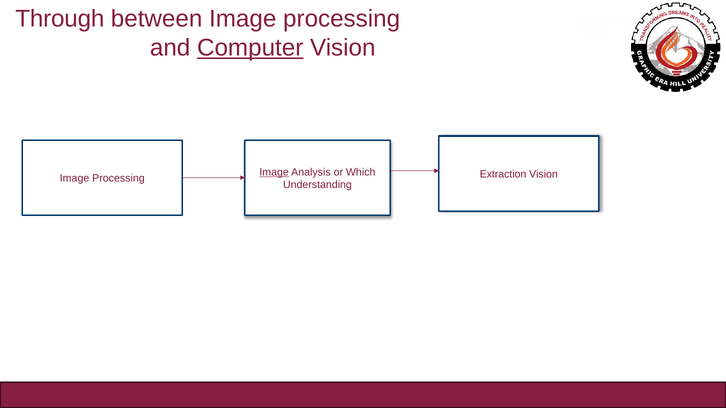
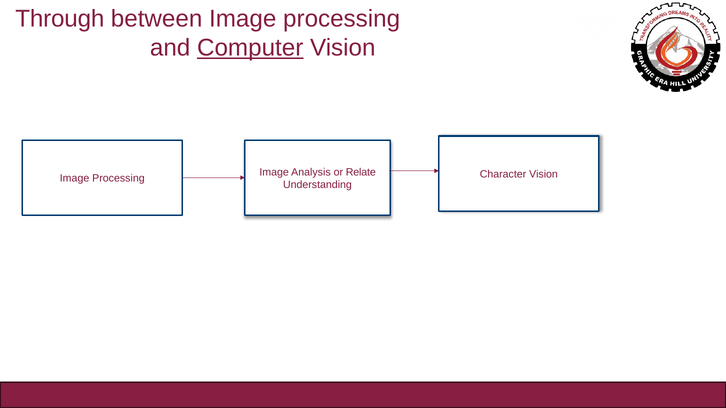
Image at (274, 172) underline: present -> none
Which: Which -> Relate
Extraction: Extraction -> Character
